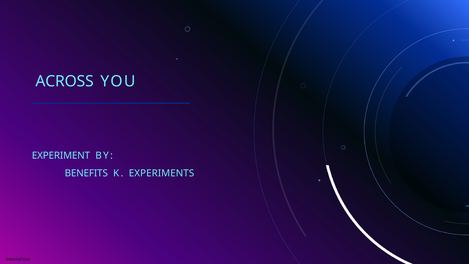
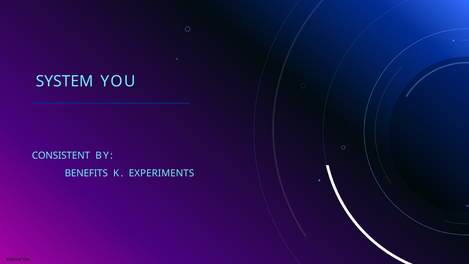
ACROSS: ACROSS -> SYSTEM
EXPERIMENT: EXPERIMENT -> CONSISTENT
